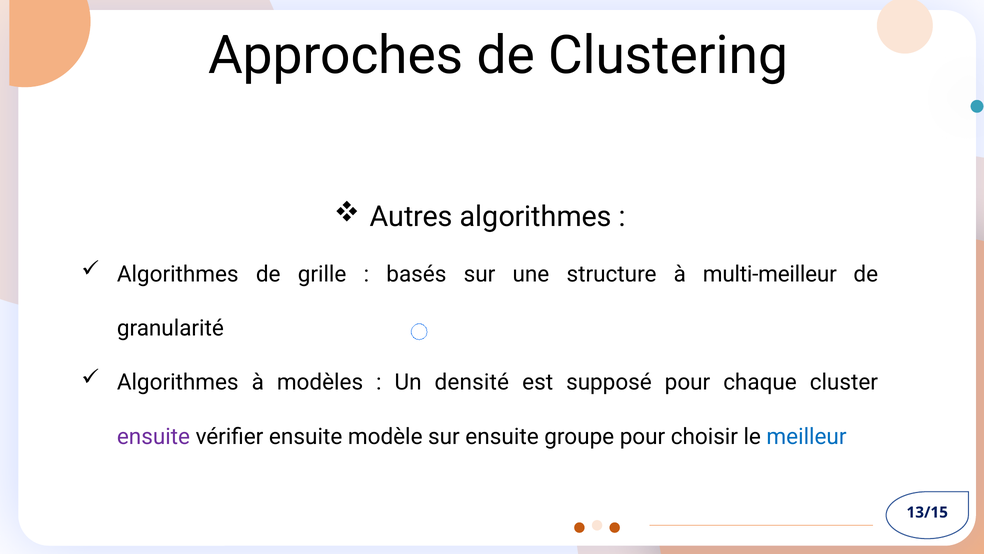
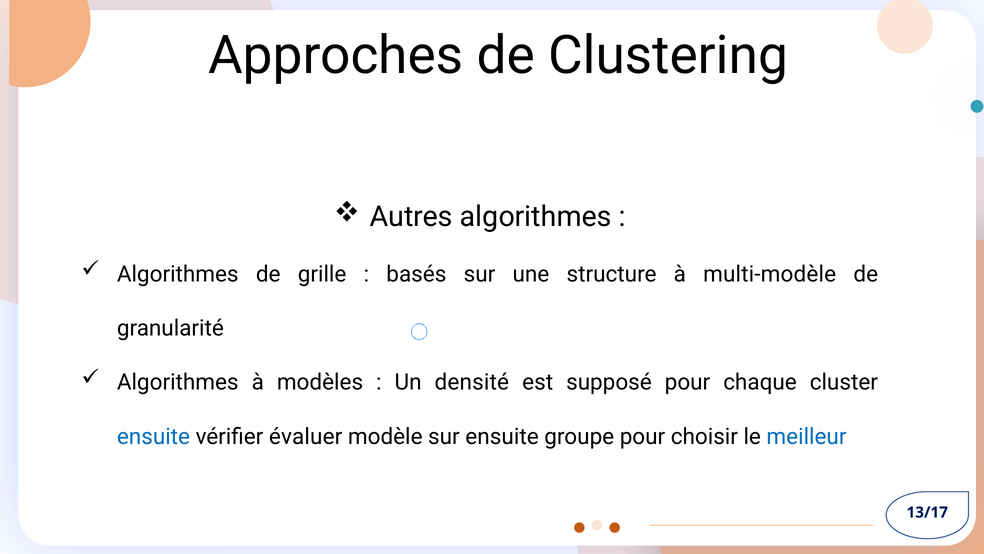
multi-meilleur: multi-meilleur -> multi-modèle
ensuite at (153, 436) colour: purple -> blue
vérifier ensuite: ensuite -> évaluer
13/15: 13/15 -> 13/17
